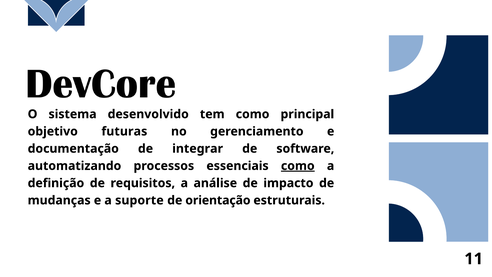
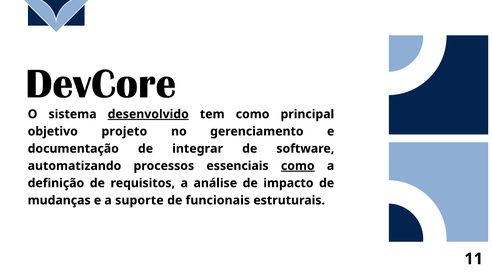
desenvolvido underline: none -> present
futuras: futuras -> projeto
orientação: orientação -> funcionais
